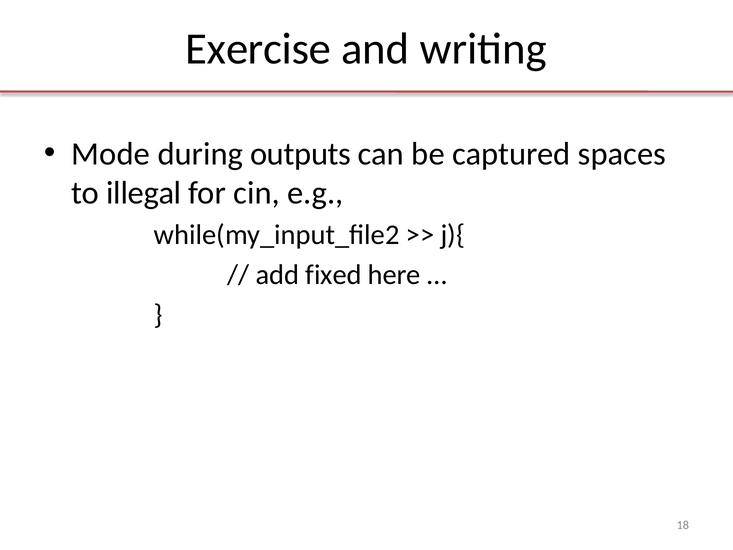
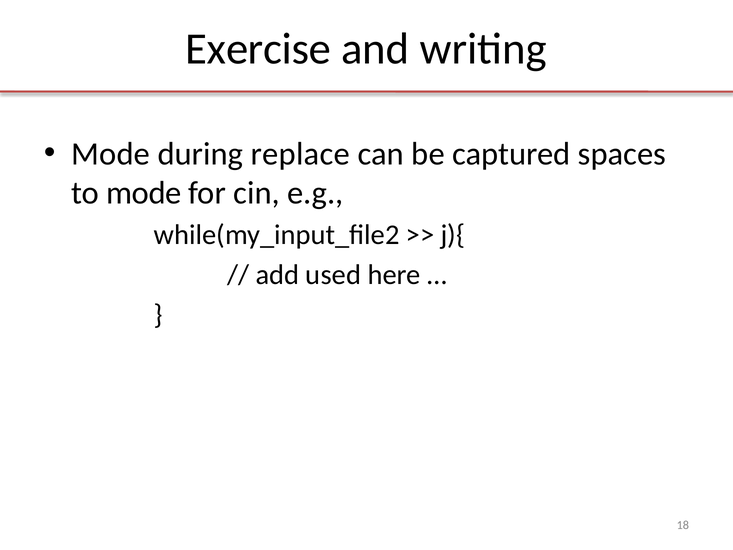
outputs: outputs -> replace
to illegal: illegal -> mode
fixed: fixed -> used
